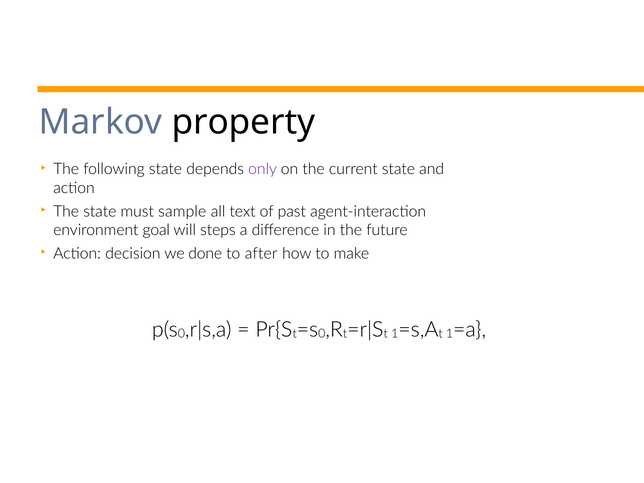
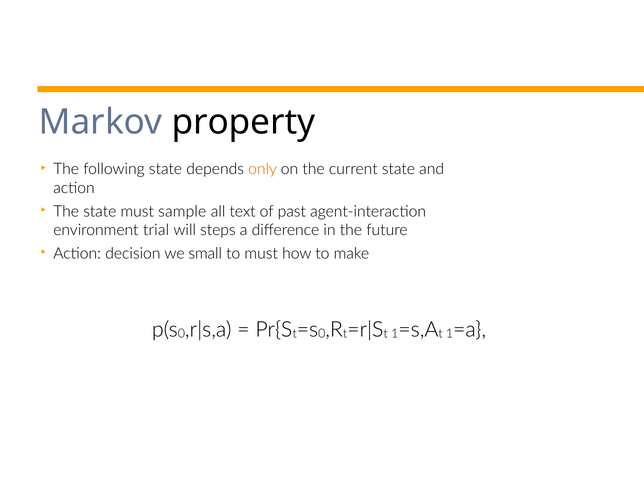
only colour: purple -> orange
goal: goal -> trial
done: done -> small
to after: after -> must
